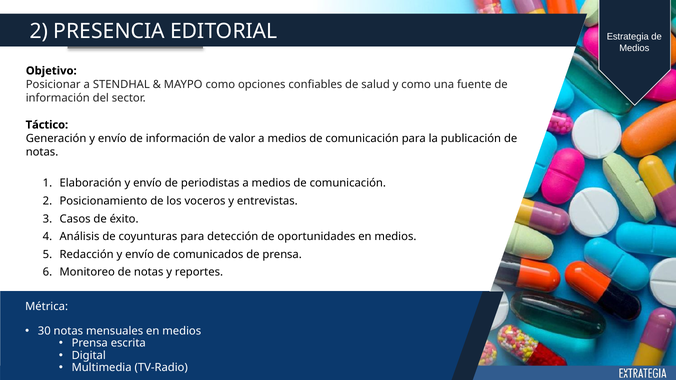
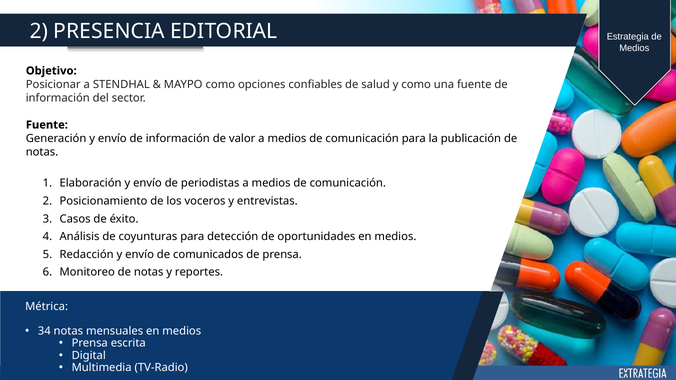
Táctico at (47, 125): Táctico -> Fuente
30: 30 -> 34
